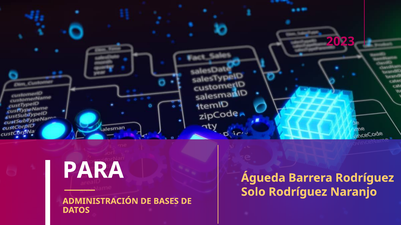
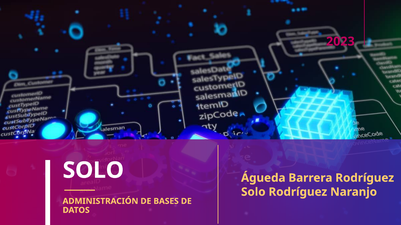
PARA at (93, 171): PARA -> SOLO
